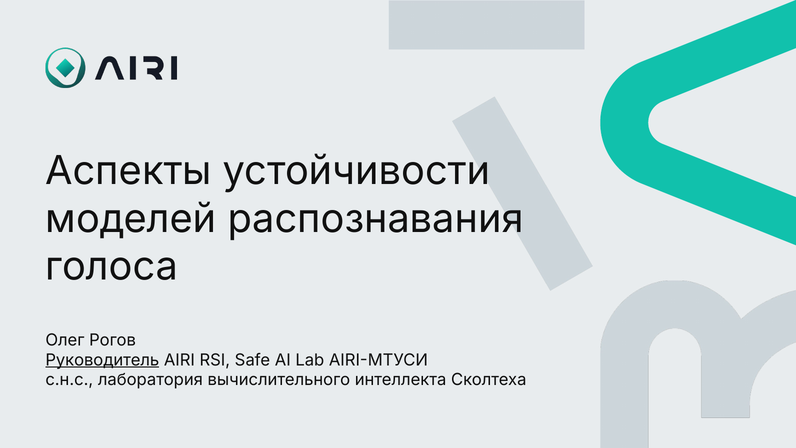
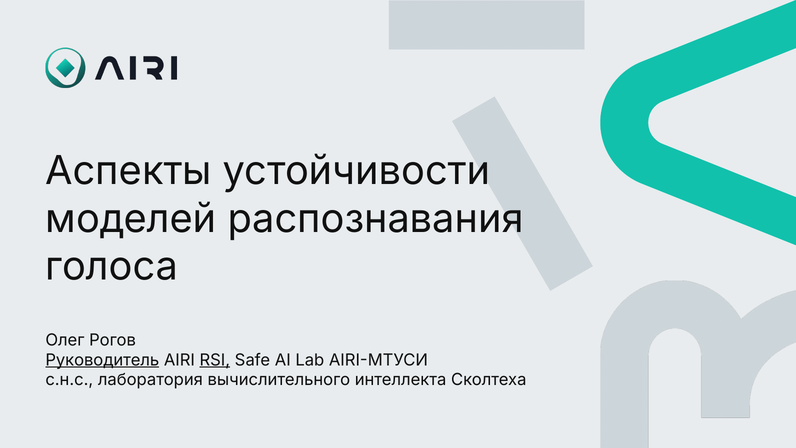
RSI underline: none -> present
